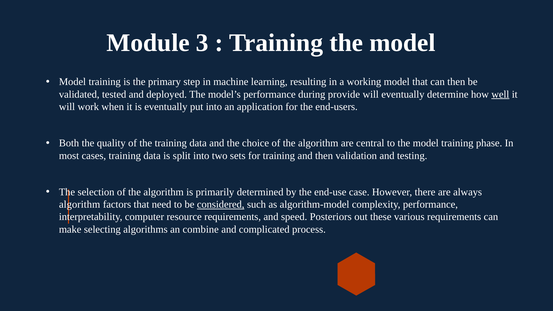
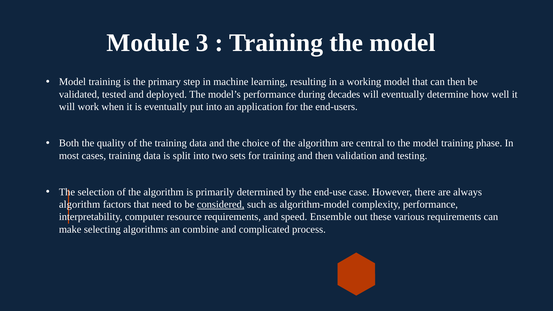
provide: provide -> decades
well underline: present -> none
Posteriors: Posteriors -> Ensemble
